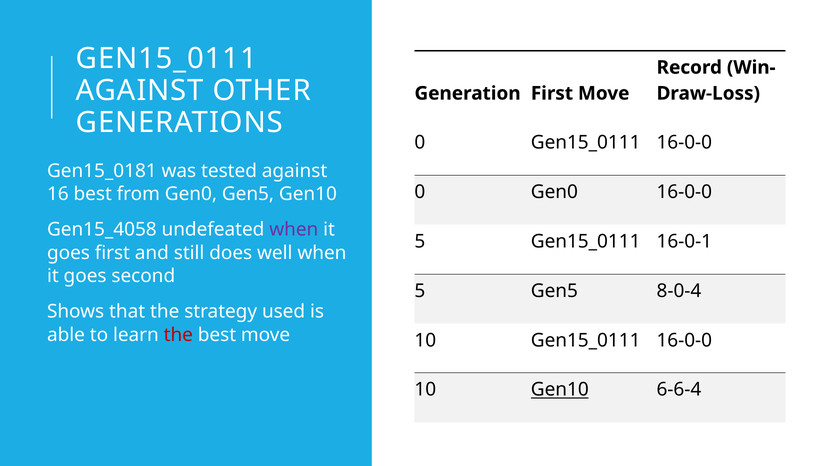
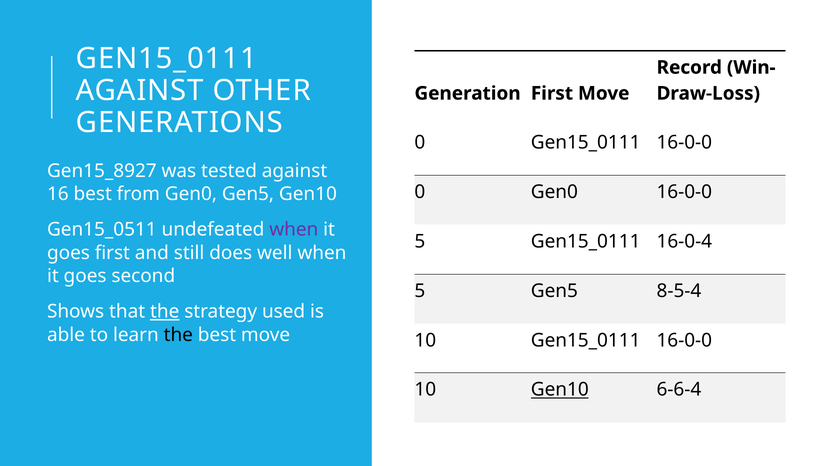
Gen15_0181: Gen15_0181 -> Gen15_8927
Gen15_4058: Gen15_4058 -> Gen15_0511
16-0-1: 16-0-1 -> 16-0-4
8-0-4: 8-0-4 -> 8-5-4
the at (165, 312) underline: none -> present
the at (178, 335) colour: red -> black
